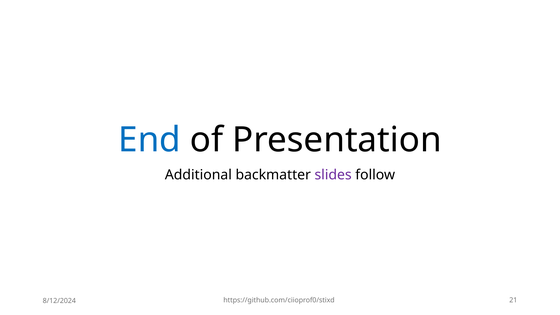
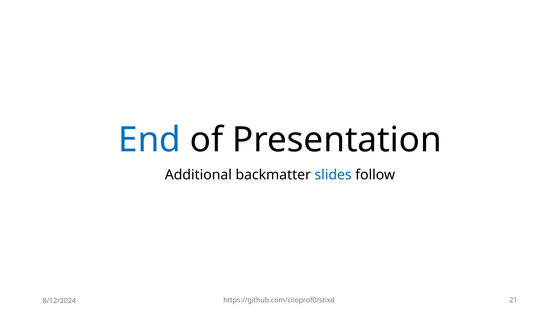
slides colour: purple -> blue
